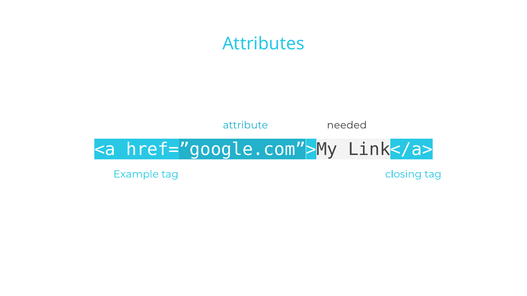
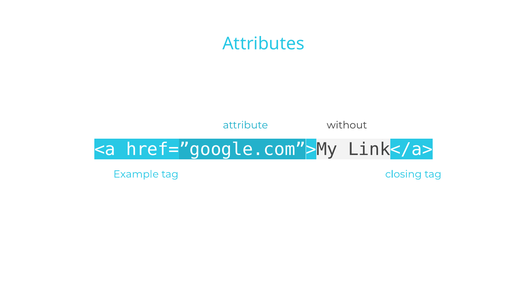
needed: needed -> without
